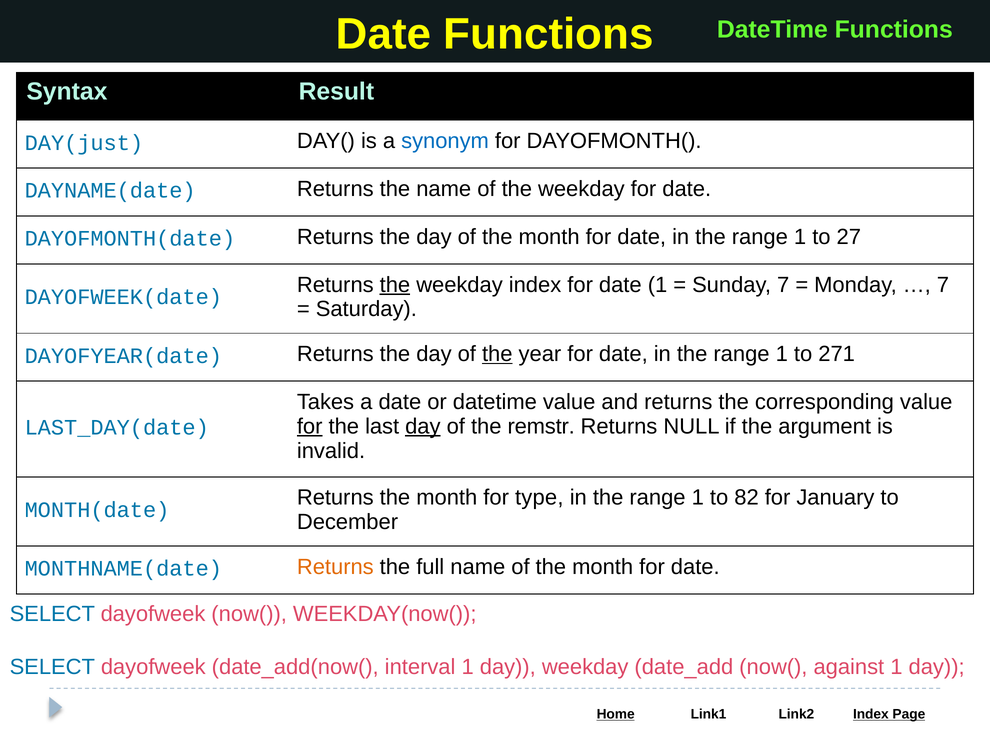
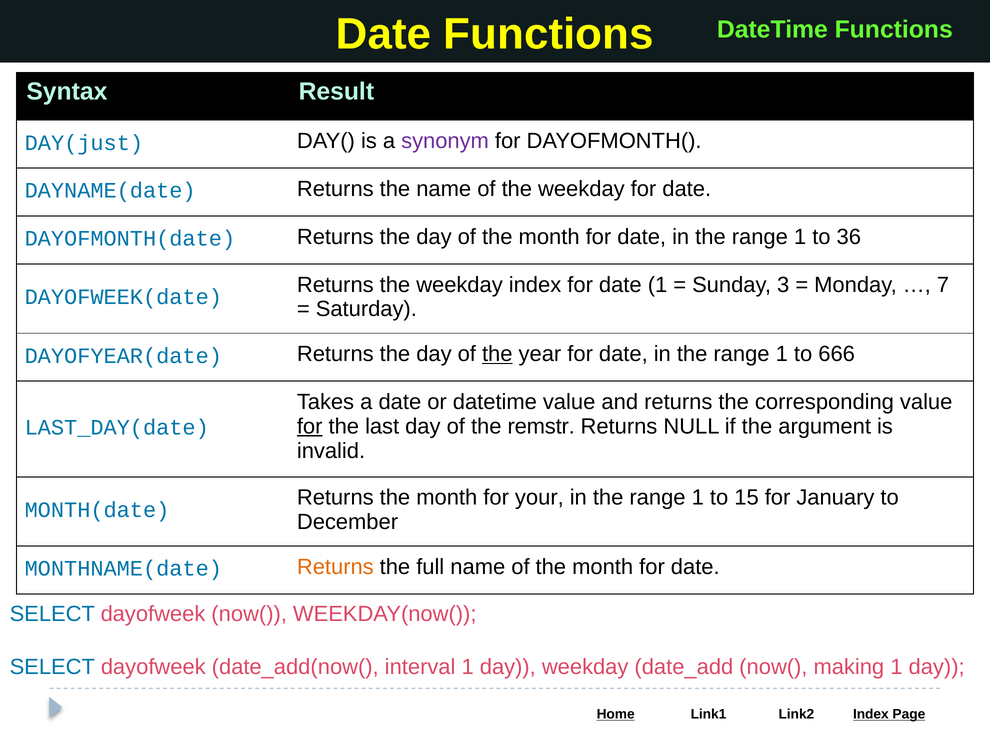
synonym colour: blue -> purple
27: 27 -> 36
the at (395, 285) underline: present -> none
Sunday 7: 7 -> 3
271: 271 -> 666
day at (423, 426) underline: present -> none
type: type -> your
82: 82 -> 15
against: against -> making
